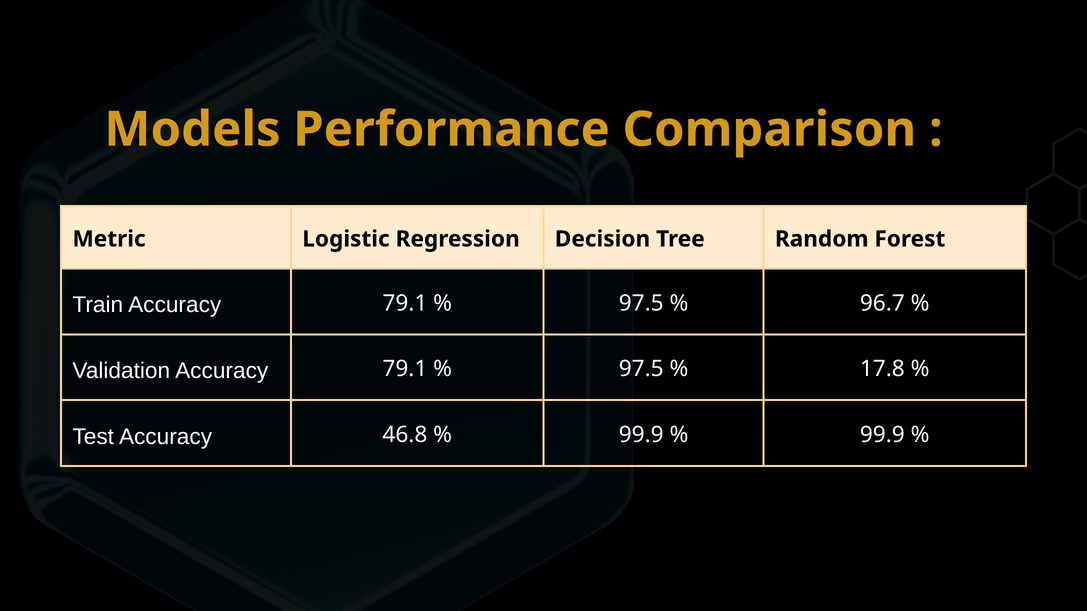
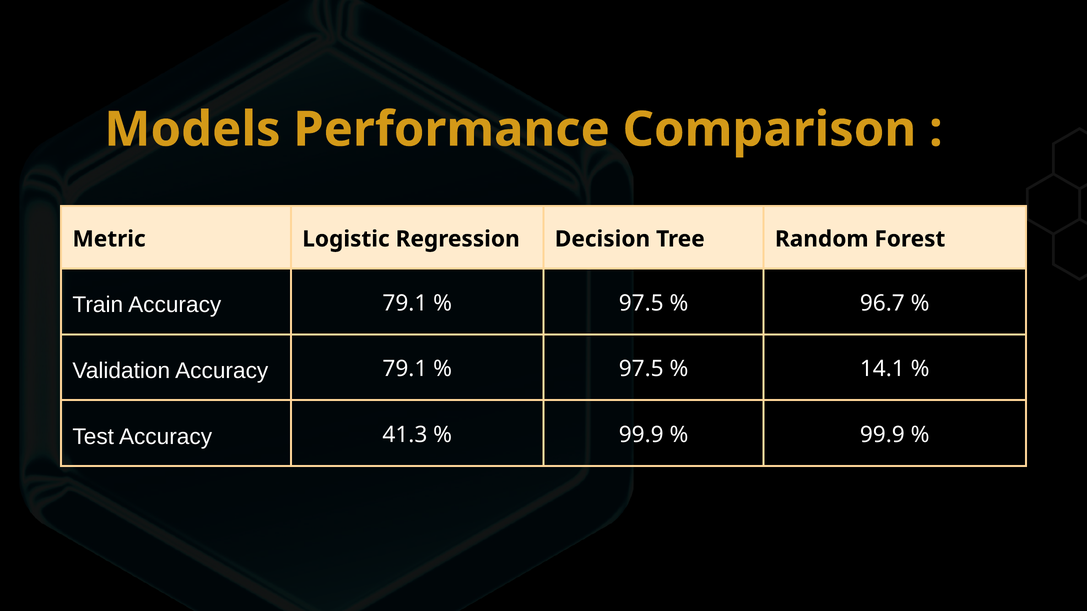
17.8: 17.8 -> 14.1
46.8: 46.8 -> 41.3
